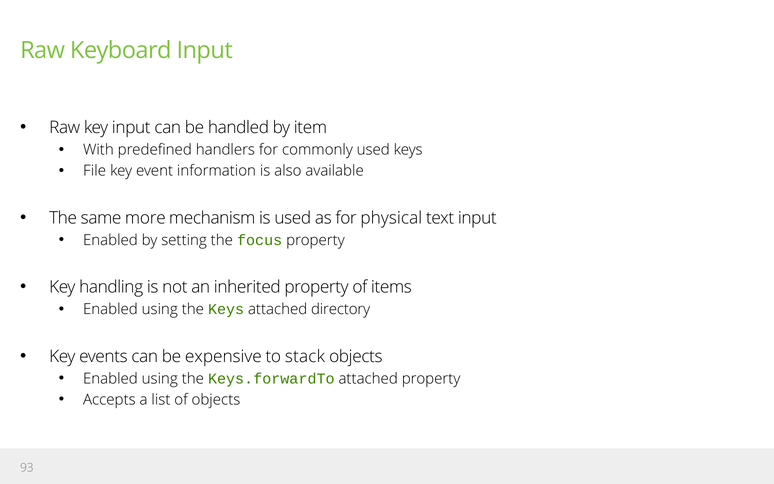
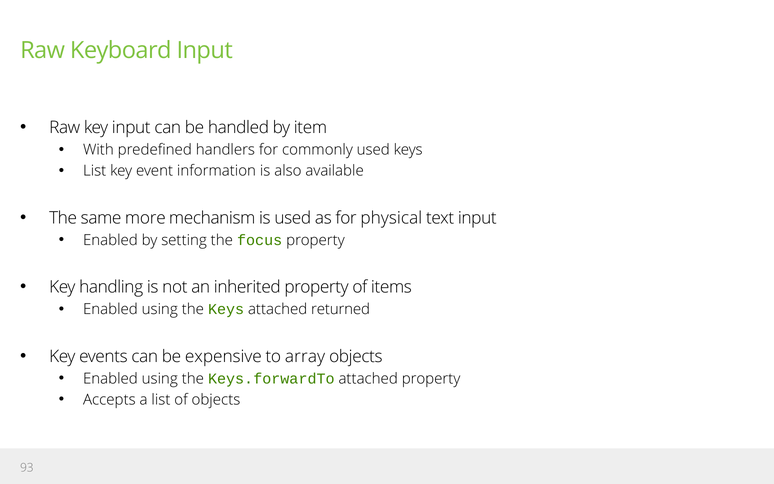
File at (95, 171): File -> List
directory: directory -> returned
stack: stack -> array
